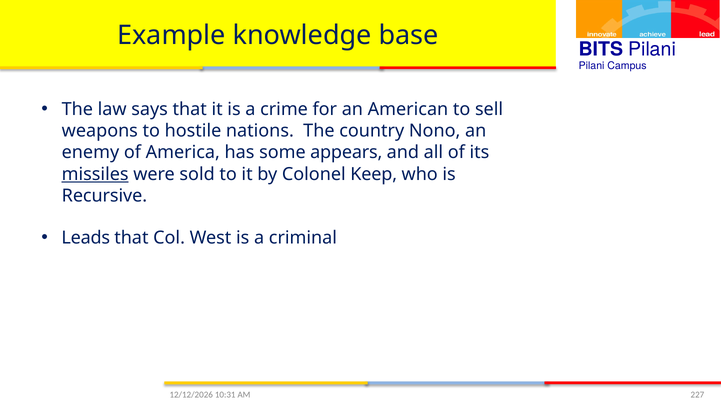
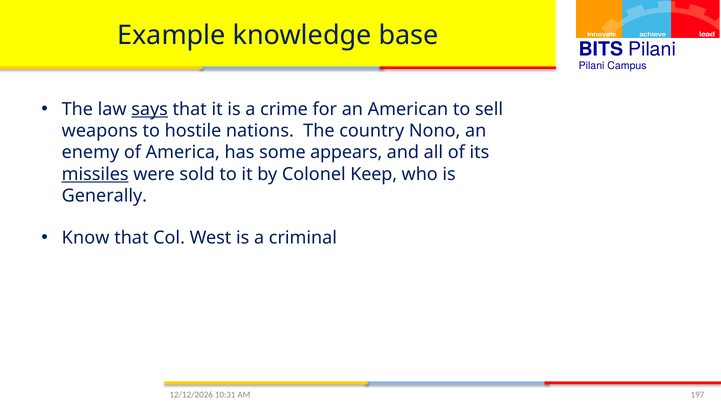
says underline: none -> present
Recursive: Recursive -> Generally
Leads: Leads -> Know
227: 227 -> 197
